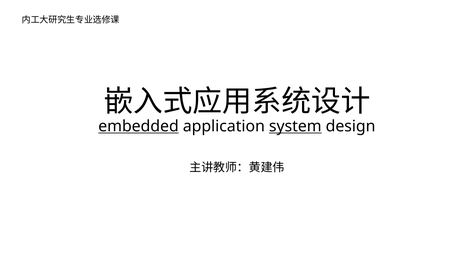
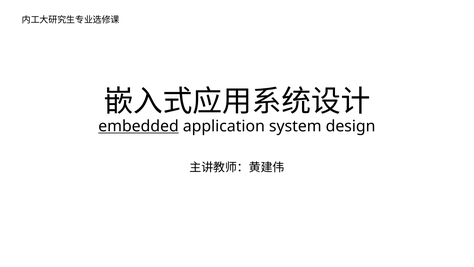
system underline: present -> none
